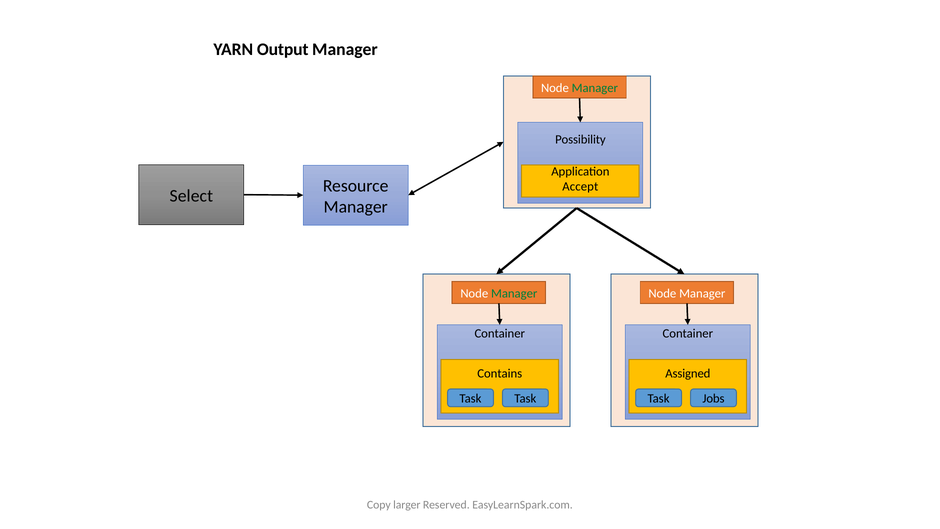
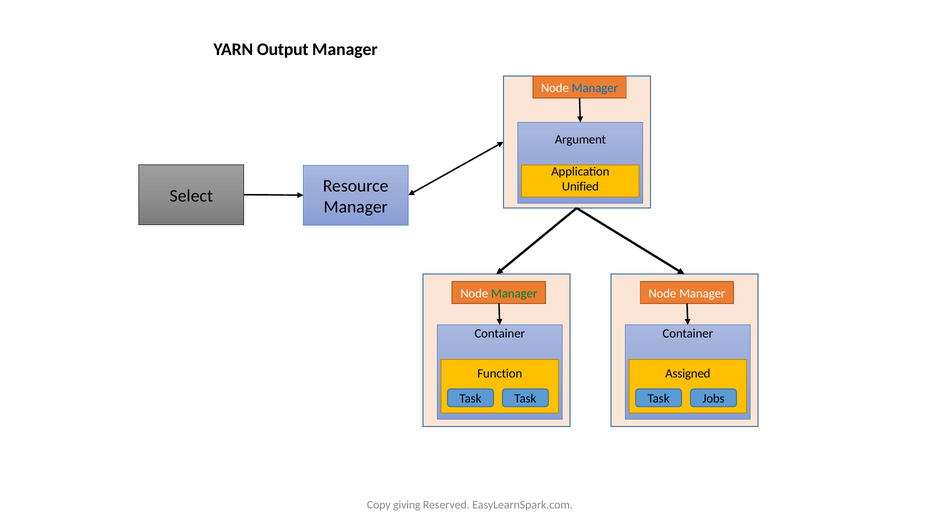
Manager at (595, 88) colour: green -> blue
Possibility: Possibility -> Argument
Accept: Accept -> Unified
Contains: Contains -> Function
larger: larger -> giving
